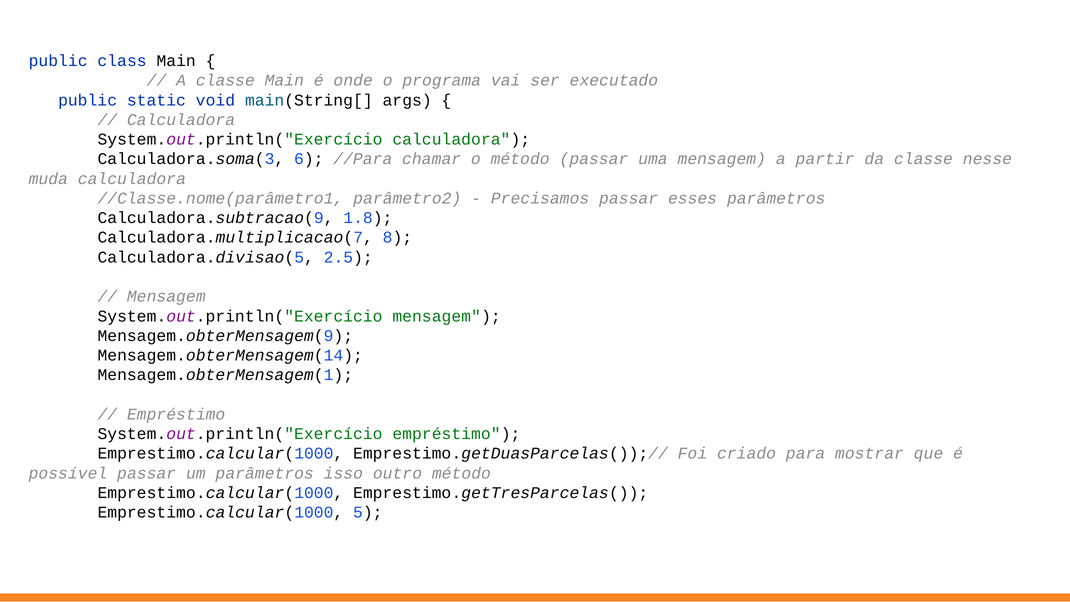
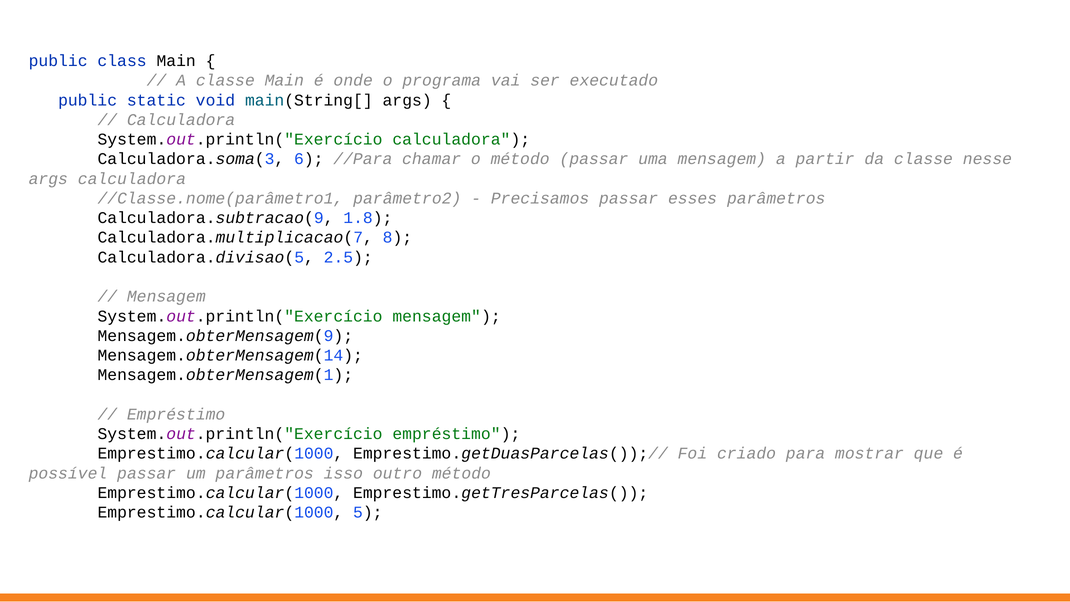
muda at (48, 179): muda -> args
